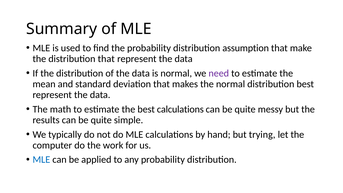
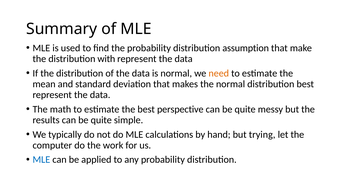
distribution that: that -> with
need colour: purple -> orange
best calculations: calculations -> perspective
